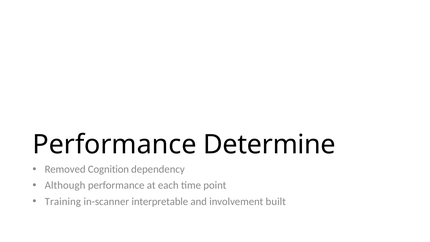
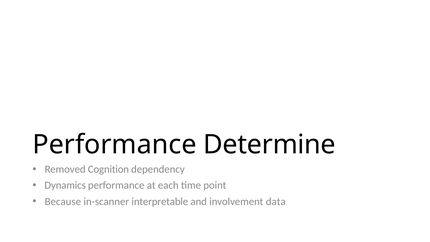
Although: Although -> Dynamics
Training: Training -> Because
built: built -> data
